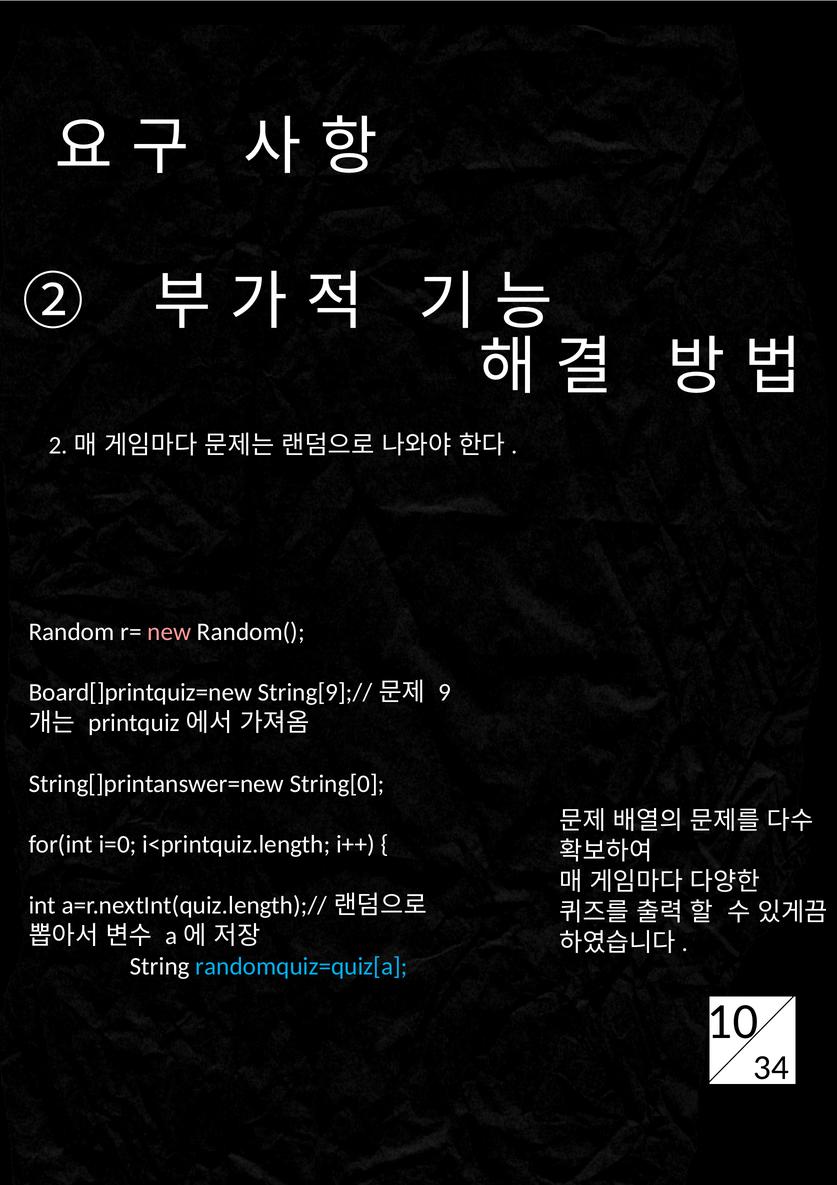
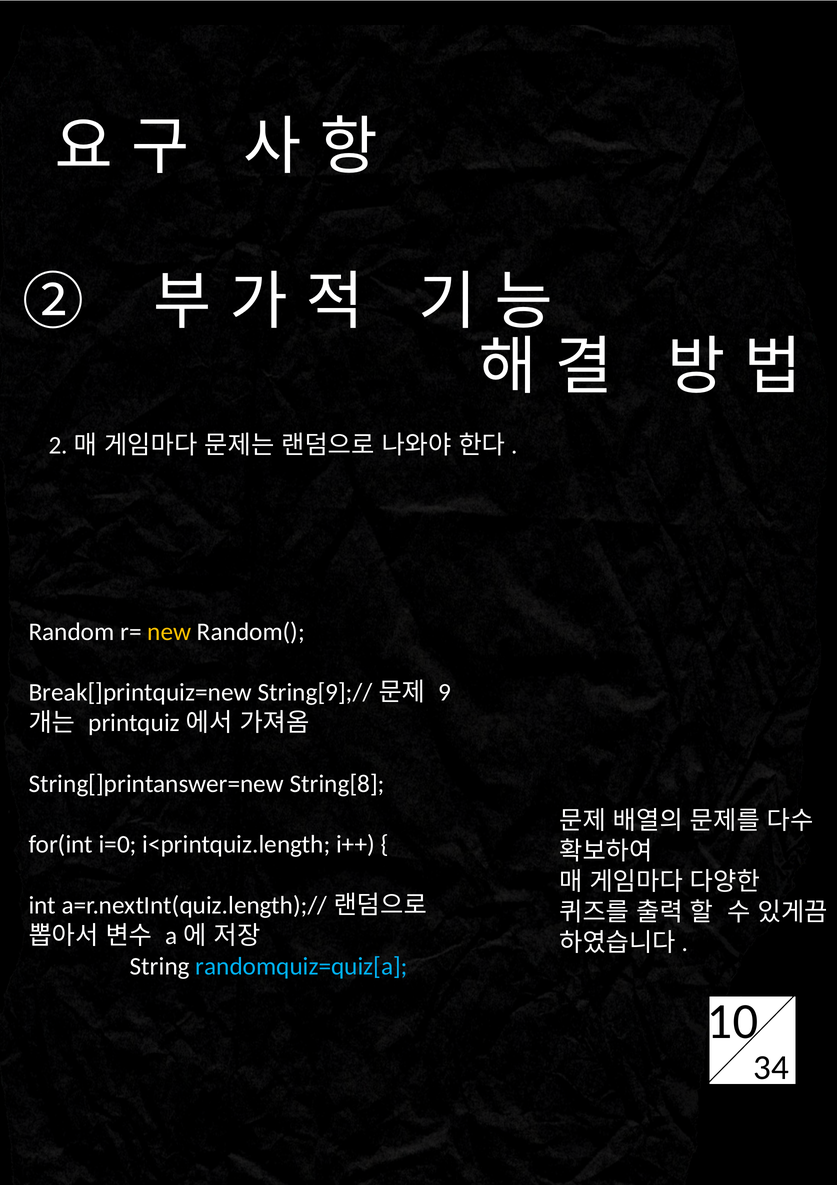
new colour: pink -> yellow
Board[]printquiz=new: Board[]printquiz=new -> Break[]printquiz=new
String[0: String[0 -> String[8
